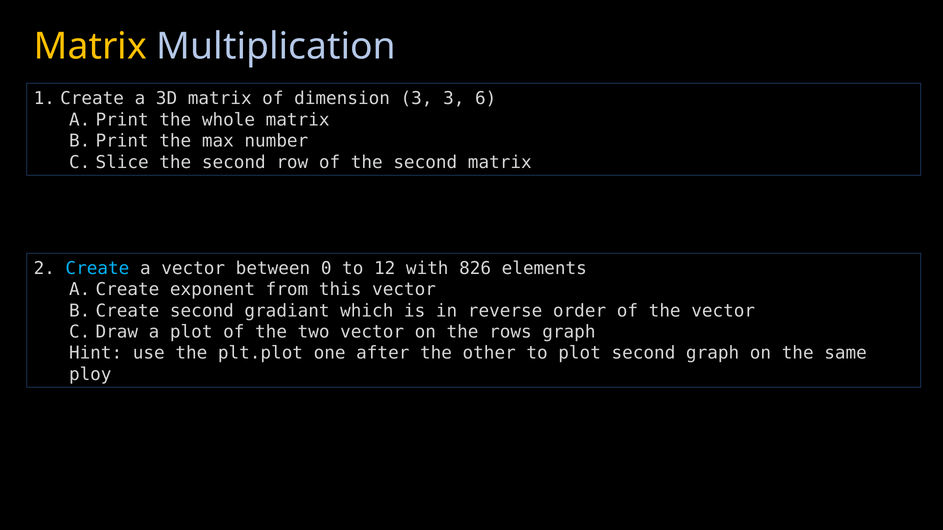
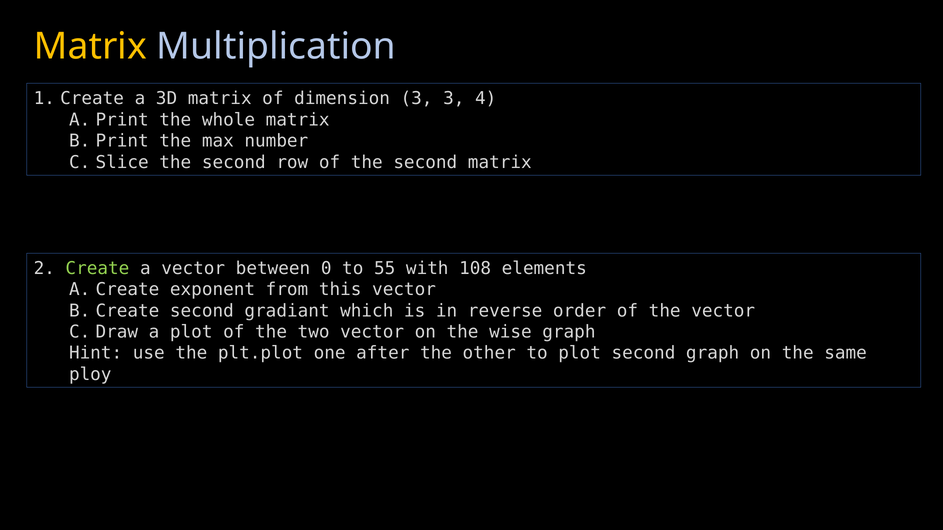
6: 6 -> 4
Create at (97, 269) colour: light blue -> light green
12: 12 -> 55
826: 826 -> 108
rows: rows -> wise
